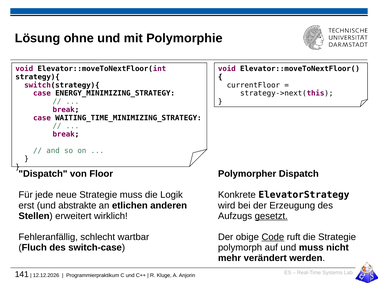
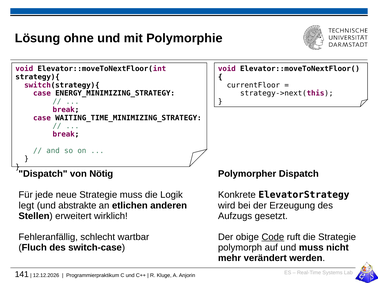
Floor: Floor -> Nötig
erst: erst -> legt
gesetzt underline: present -> none
